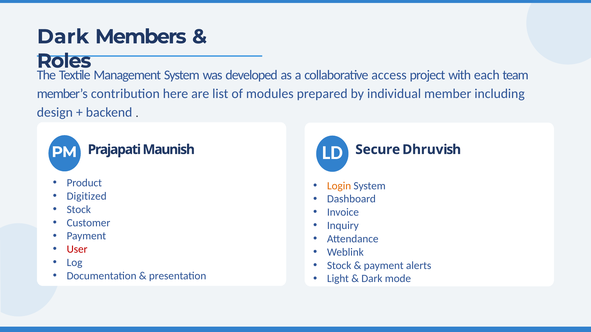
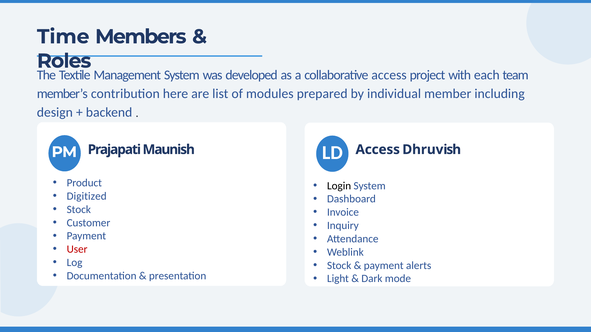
Dark at (63, 37): Dark -> Time
PM Secure: Secure -> Access
Login colour: orange -> black
